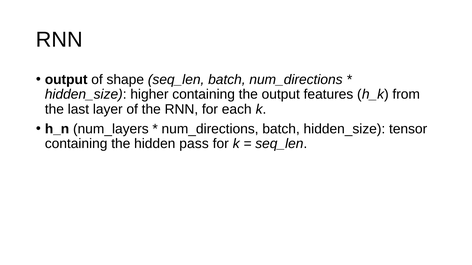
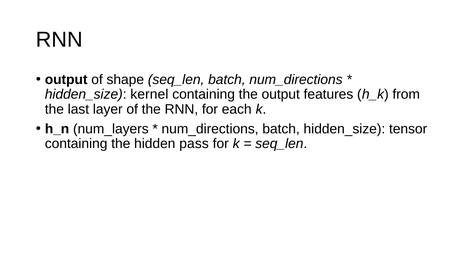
higher: higher -> kernel
